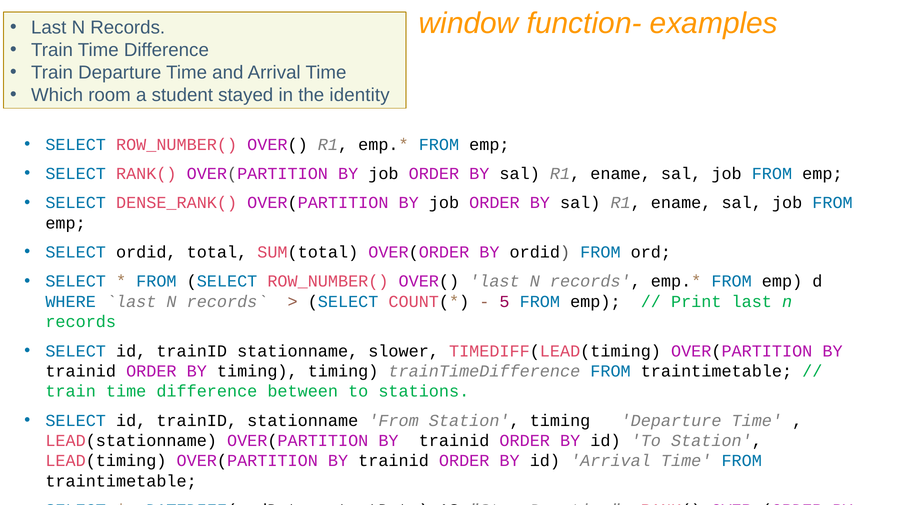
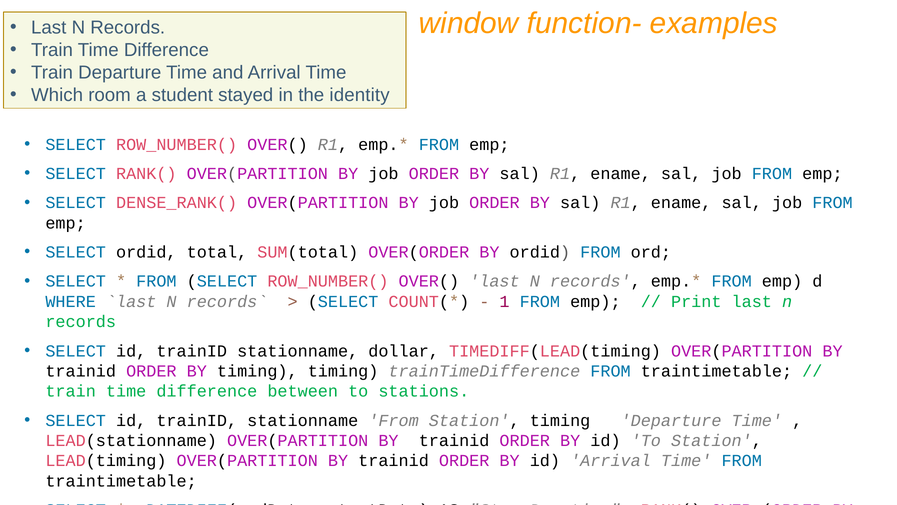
5: 5 -> 1
slower: slower -> dollar
